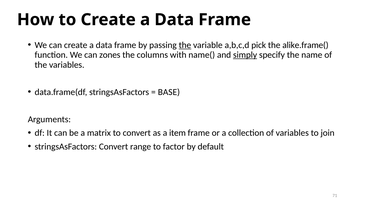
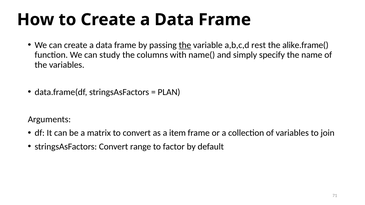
pick: pick -> rest
zones: zones -> study
simply underline: present -> none
BASE: BASE -> PLAN
